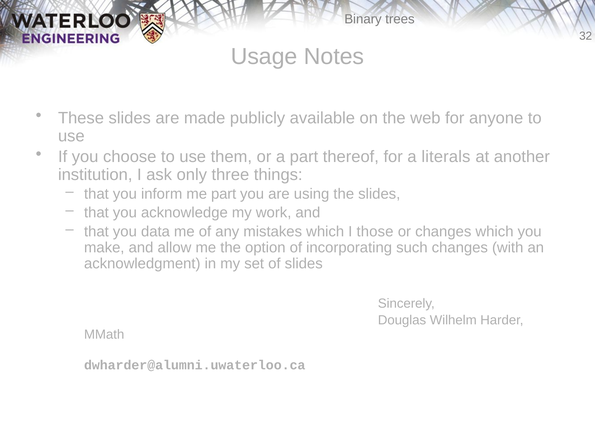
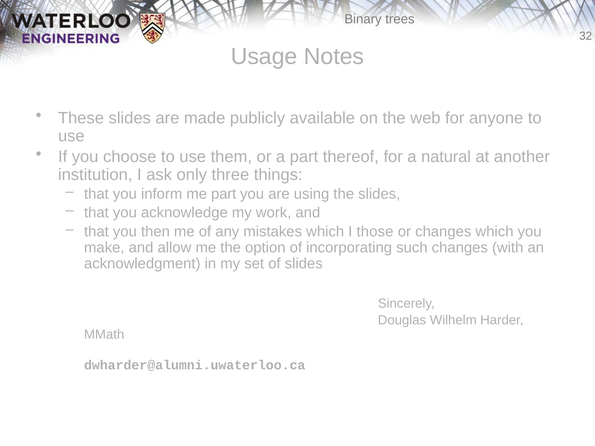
literals: literals -> natural
data: data -> then
